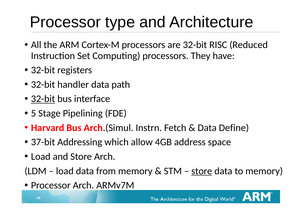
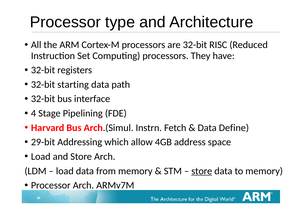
handler: handler -> starting
32-bit at (43, 99) underline: present -> none
5: 5 -> 4
37-bit: 37-bit -> 29-bit
